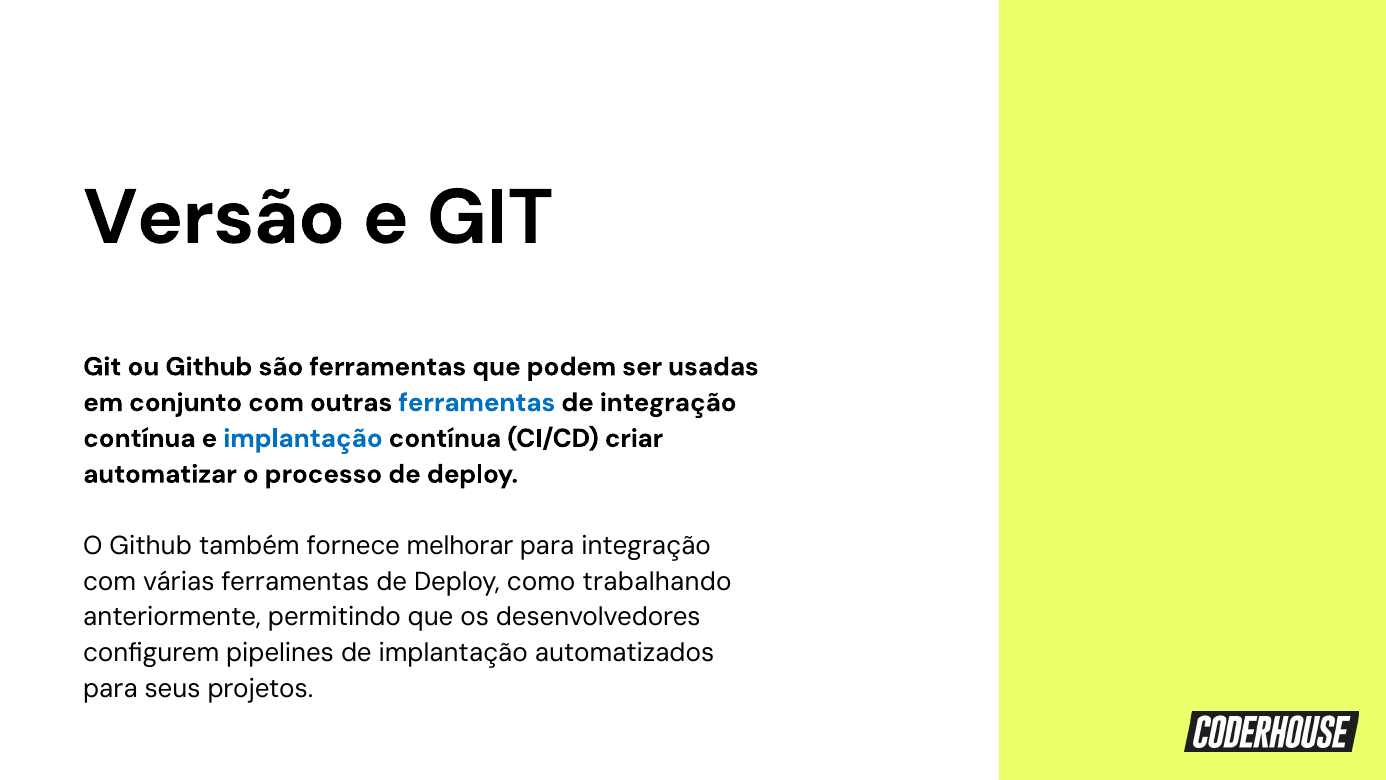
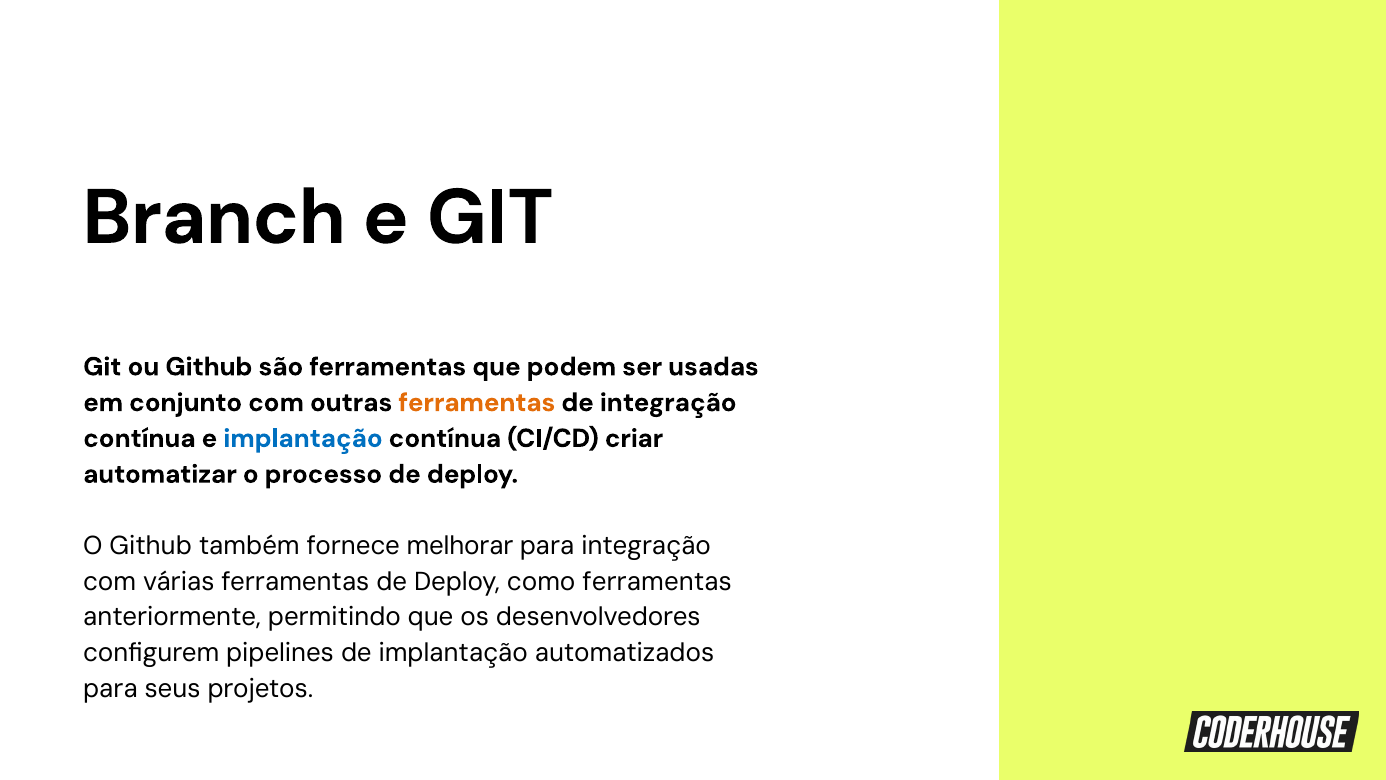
Versão: Versão -> Branch
ferramentas at (477, 402) colour: blue -> orange
como trabalhando: trabalhando -> ferramentas
